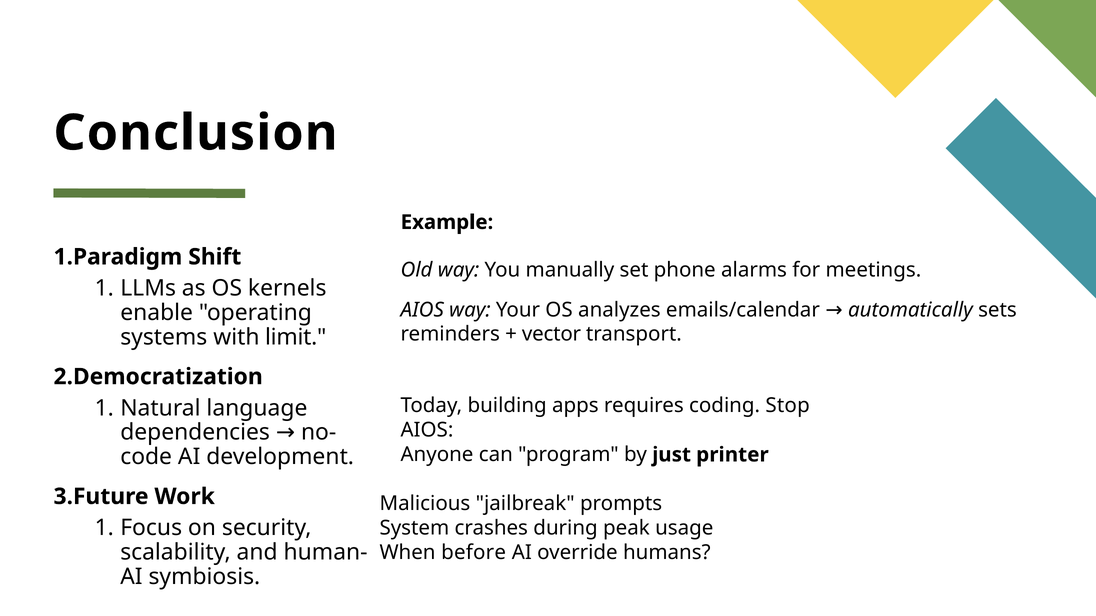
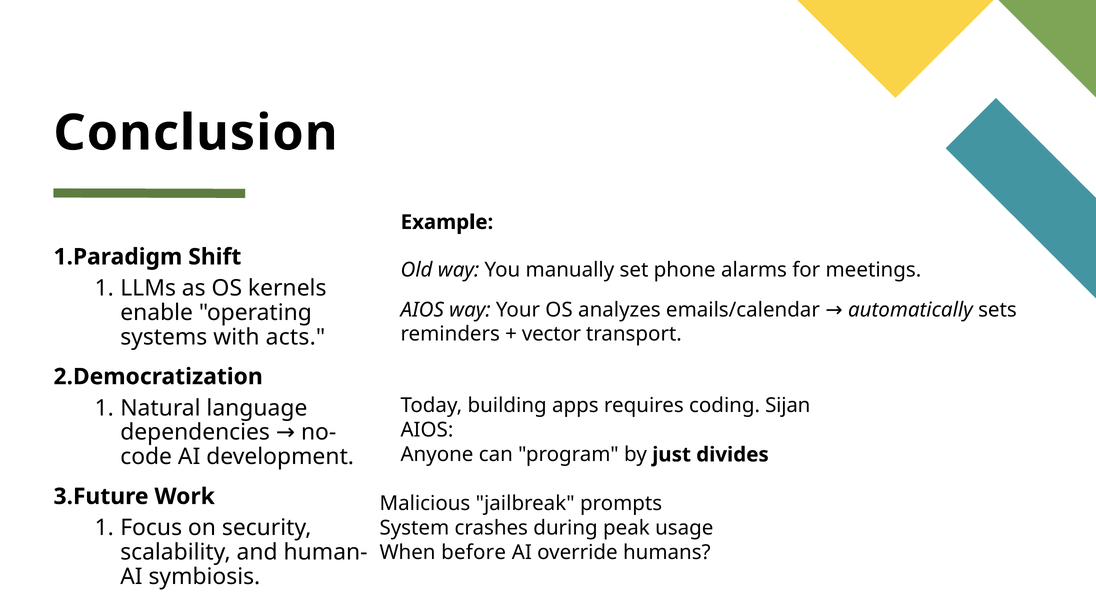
limit: limit -> acts
Stop: Stop -> Sijan
printer: printer -> divides
